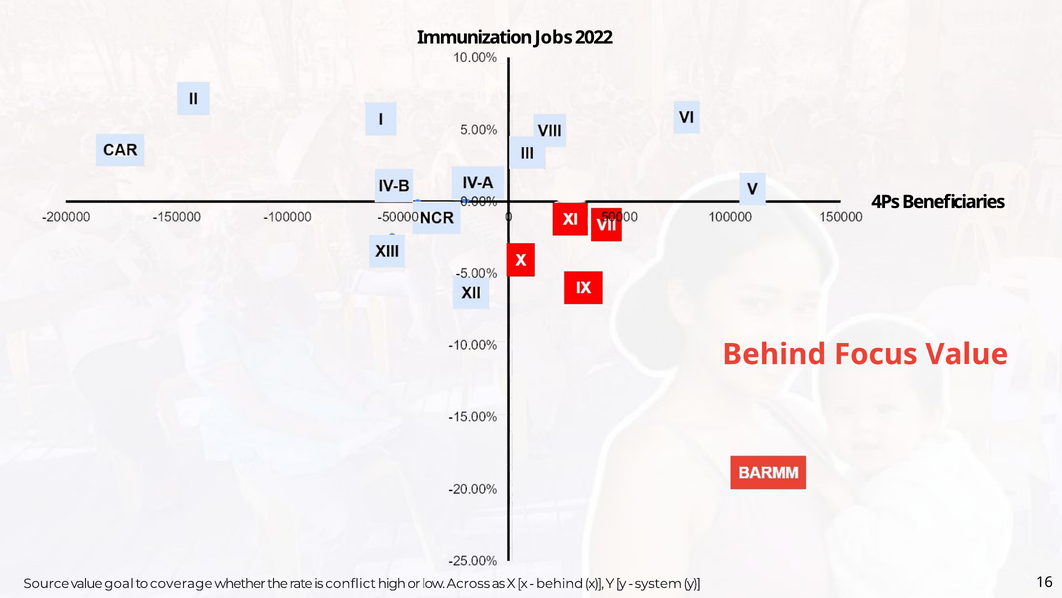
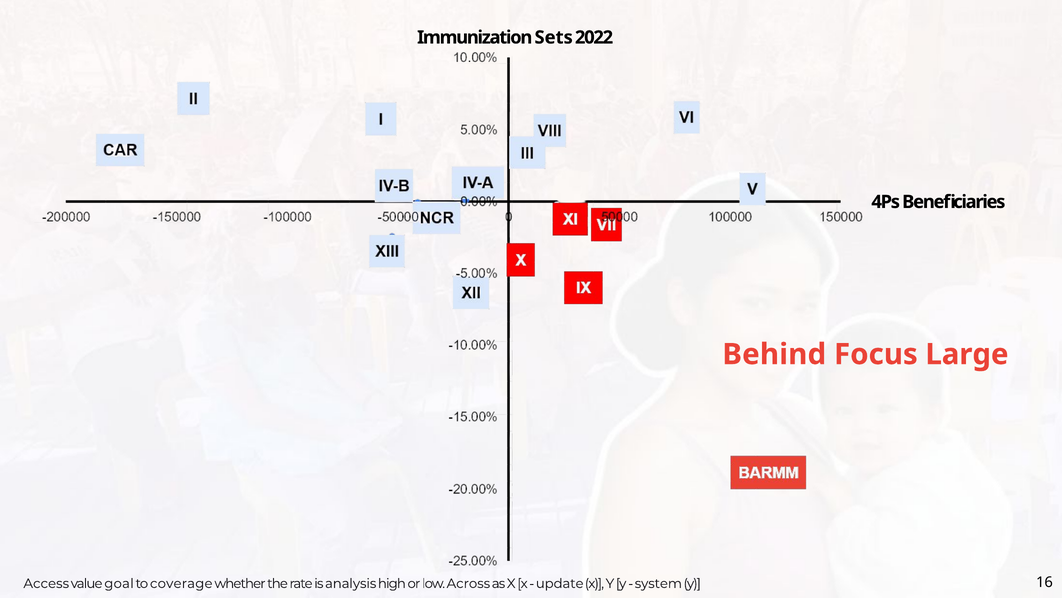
Jobs: Jobs -> Sets
Focus Value: Value -> Large
Source: Source -> Access
conflict: conflict -> analysis
behind at (560, 583): behind -> update
